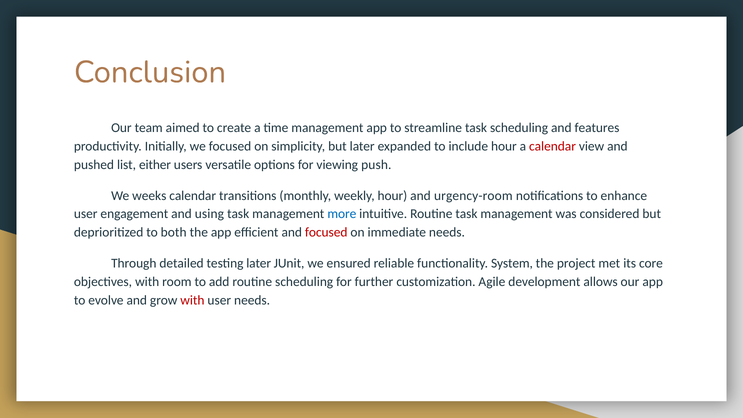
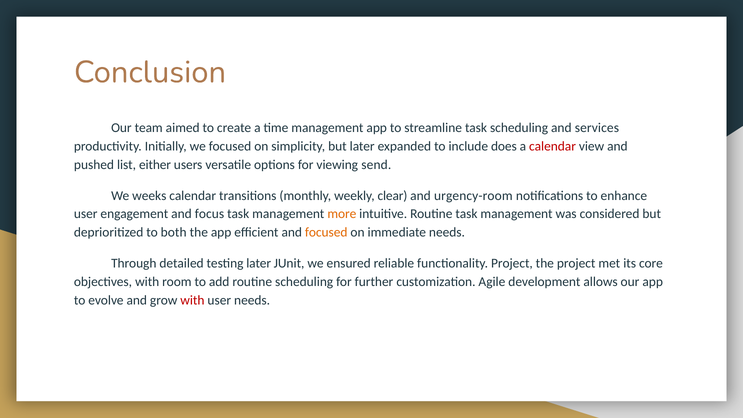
features: features -> services
include hour: hour -> does
push: push -> send
weekly hour: hour -> clear
using: using -> focus
more colour: blue -> orange
focused at (326, 232) colour: red -> orange
functionality System: System -> Project
